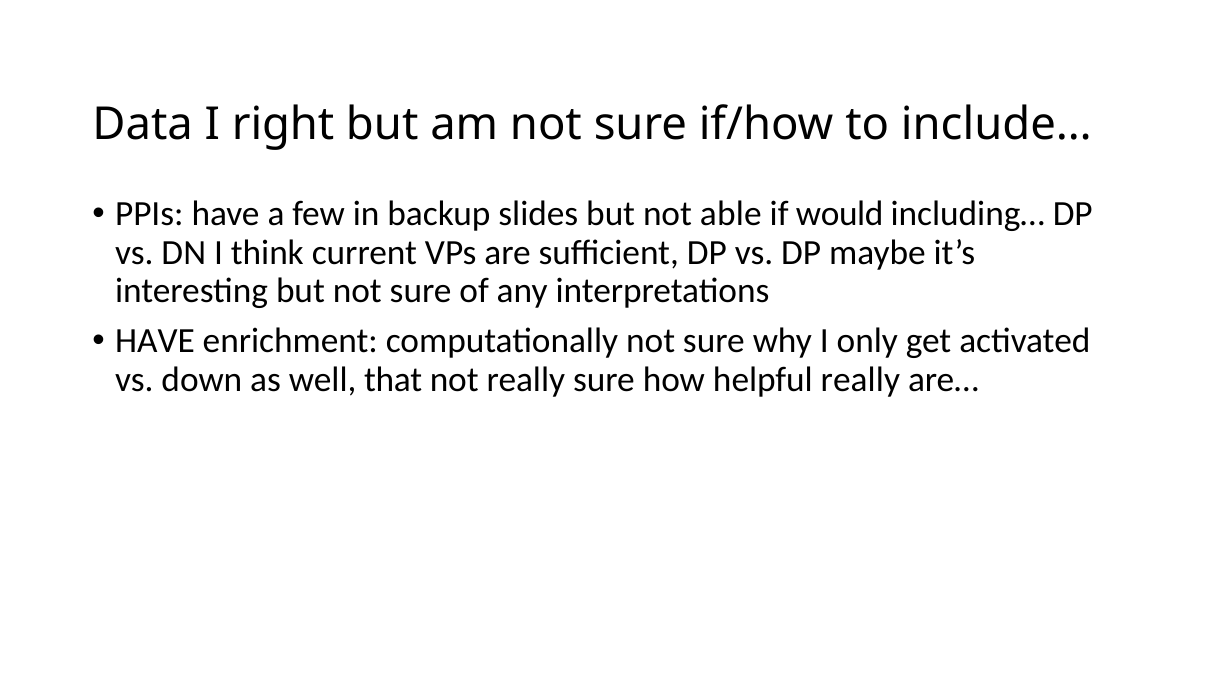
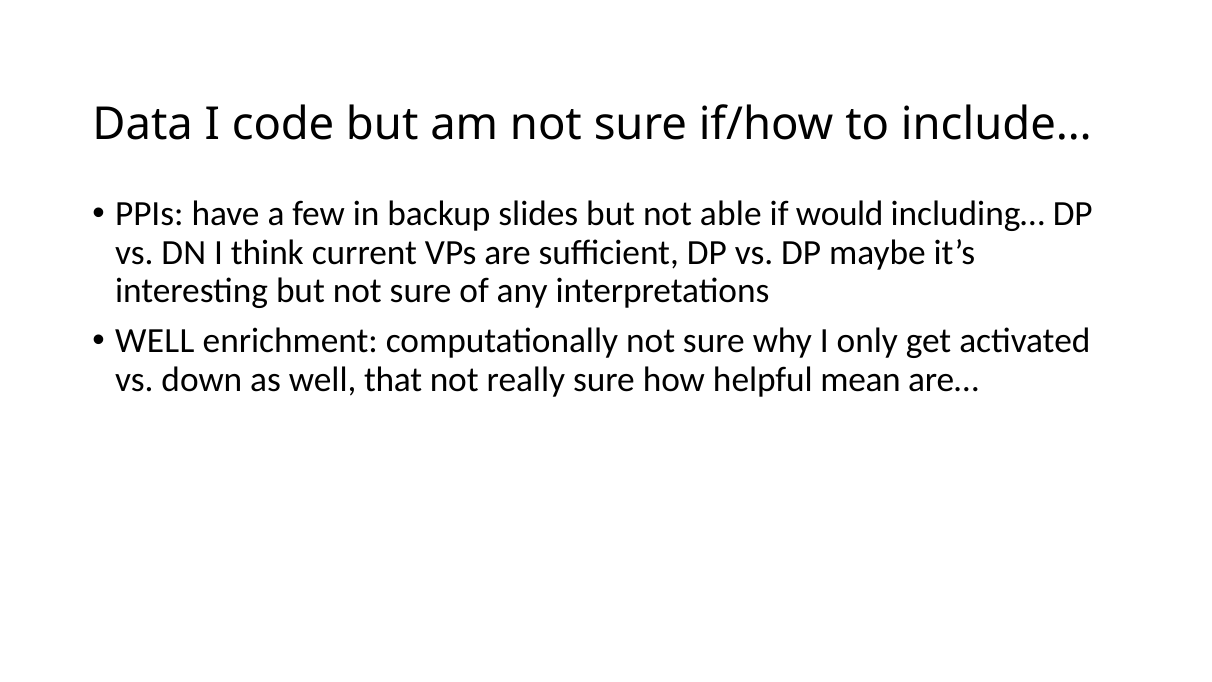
right: right -> code
HAVE at (155, 341): HAVE -> WELL
helpful really: really -> mean
